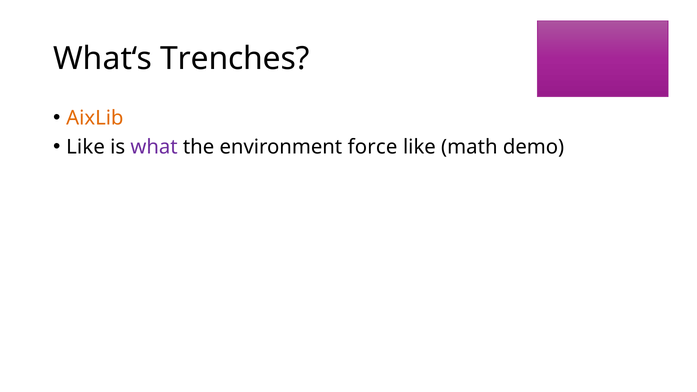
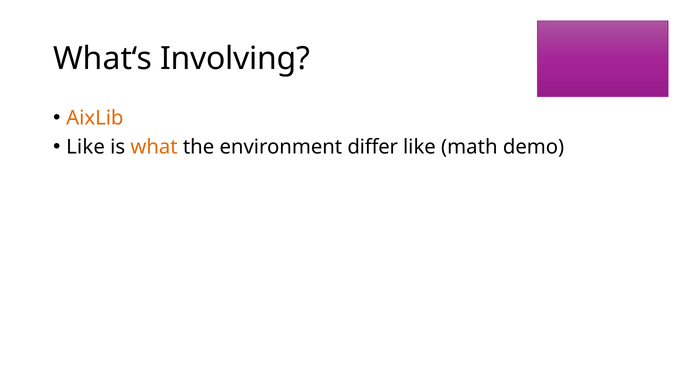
Trenches: Trenches -> Involving
what colour: purple -> orange
force: force -> differ
